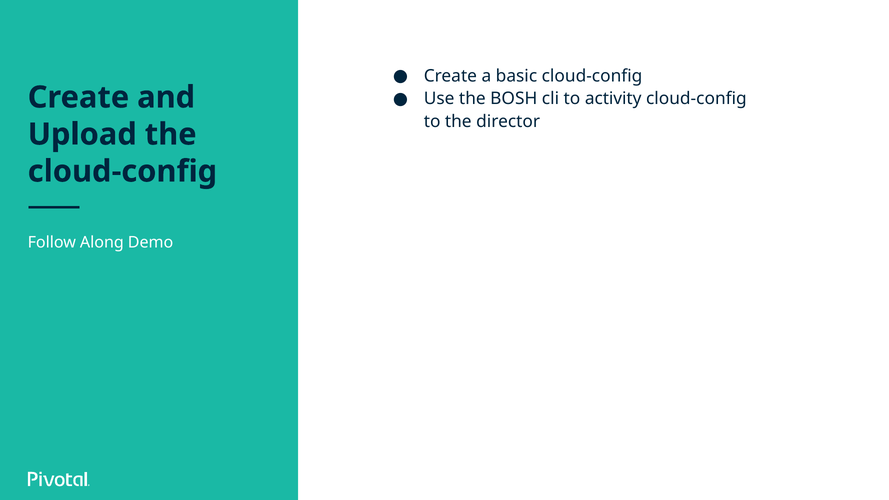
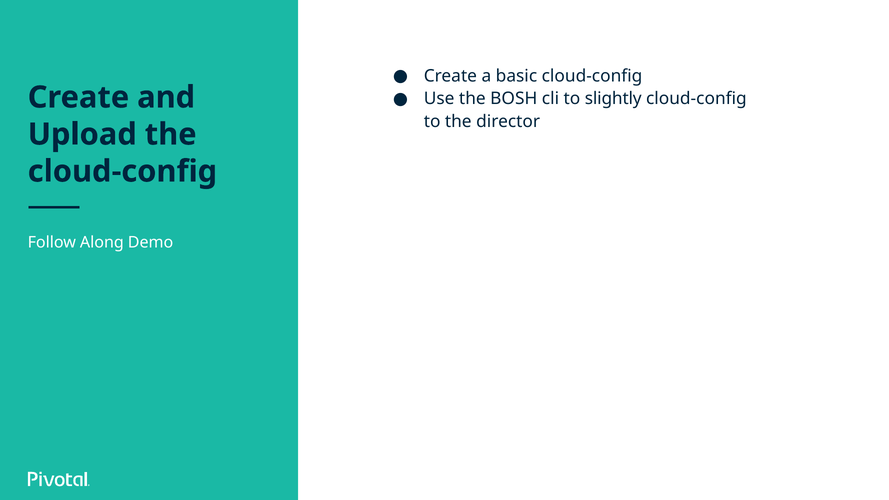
activity: activity -> slightly
